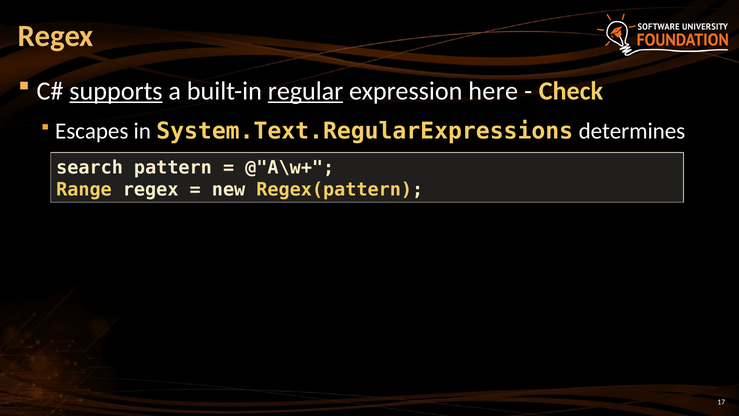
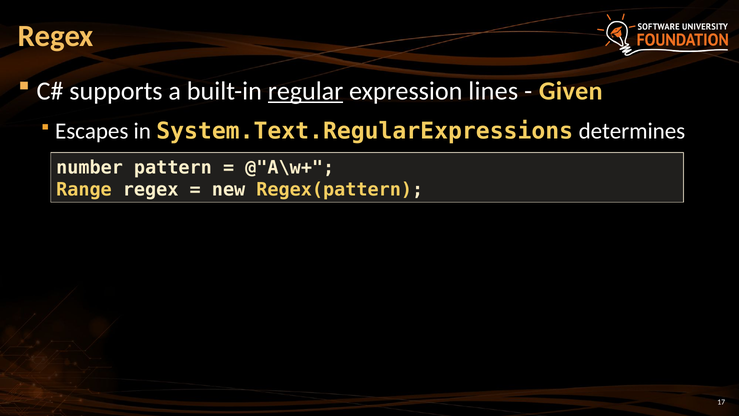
supports underline: present -> none
here: here -> lines
Check: Check -> Given
search: search -> number
